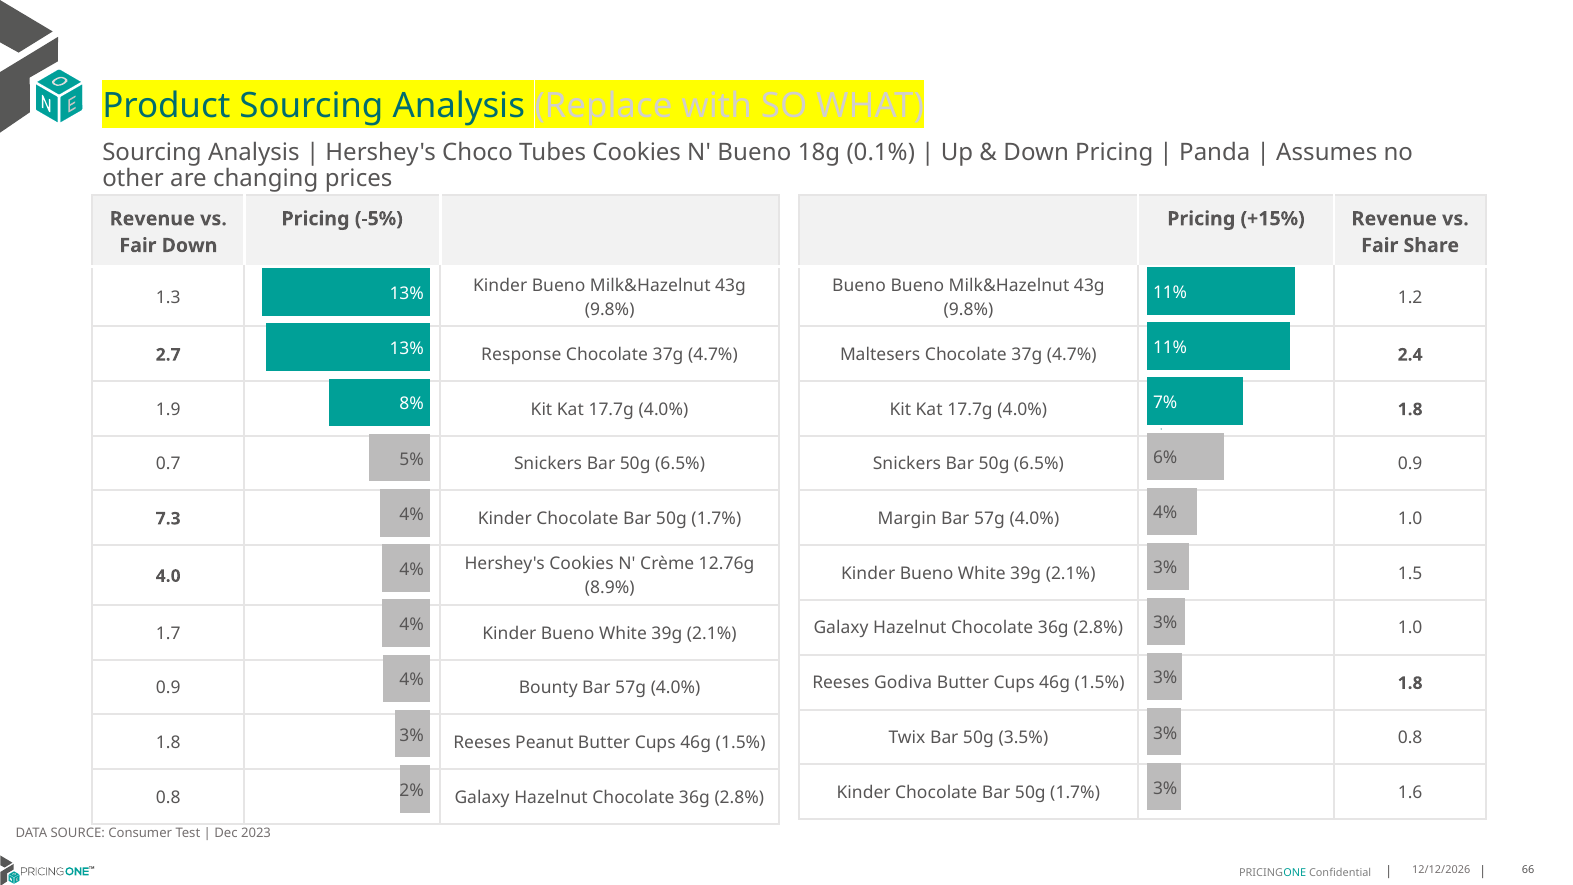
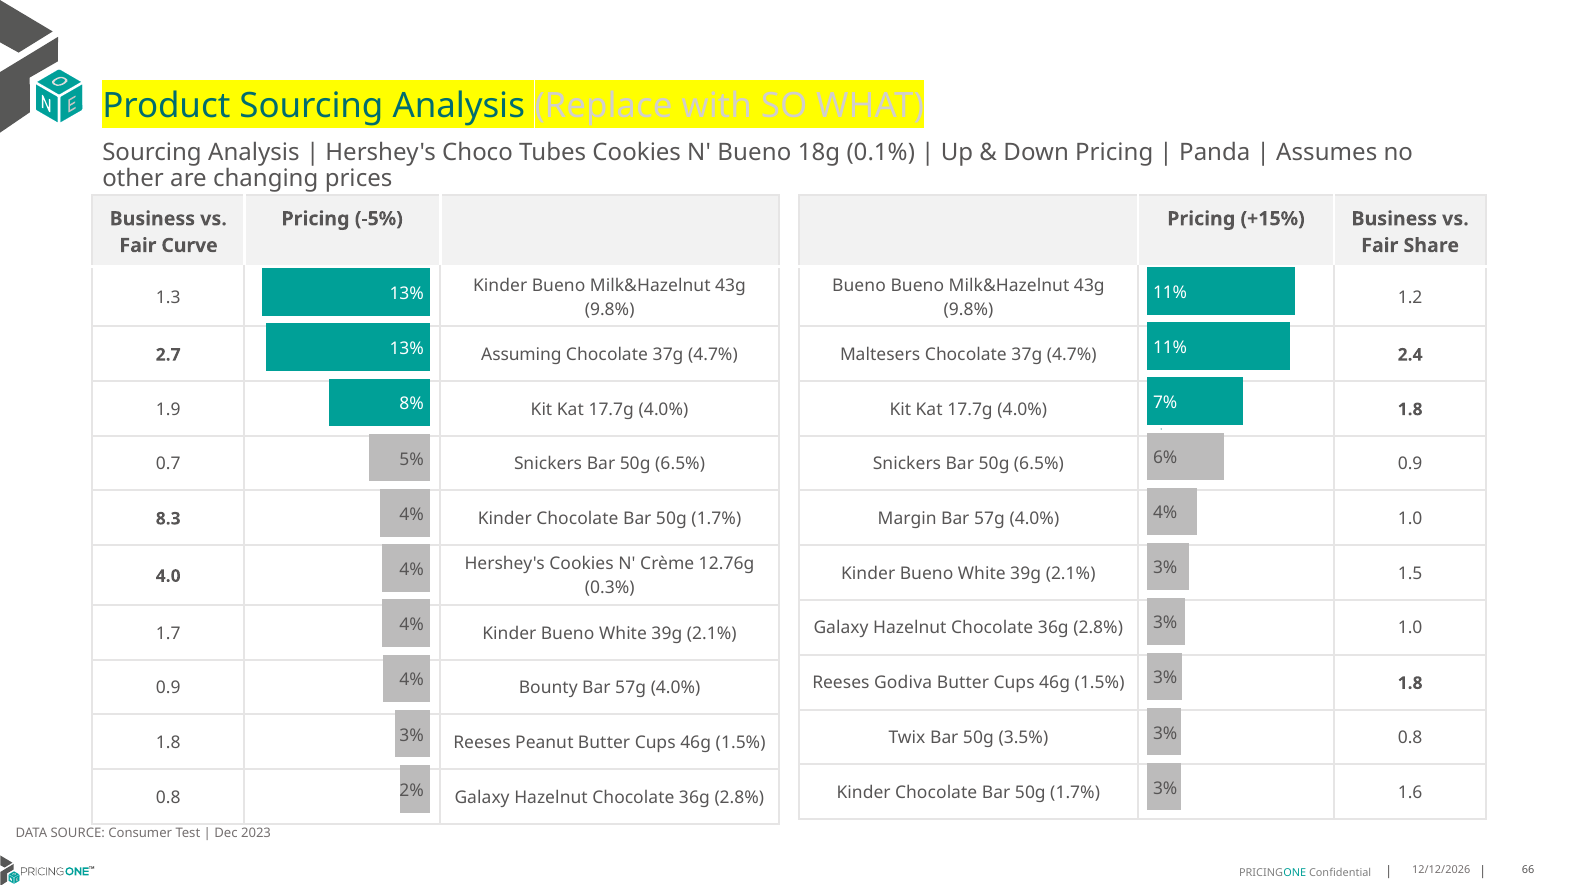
Revenue at (152, 219): Revenue -> Business
+15% Revenue: Revenue -> Business
Fair Down: Down -> Curve
Response: Response -> Assuming
7.3: 7.3 -> 8.3
8.9%: 8.9% -> 0.3%
